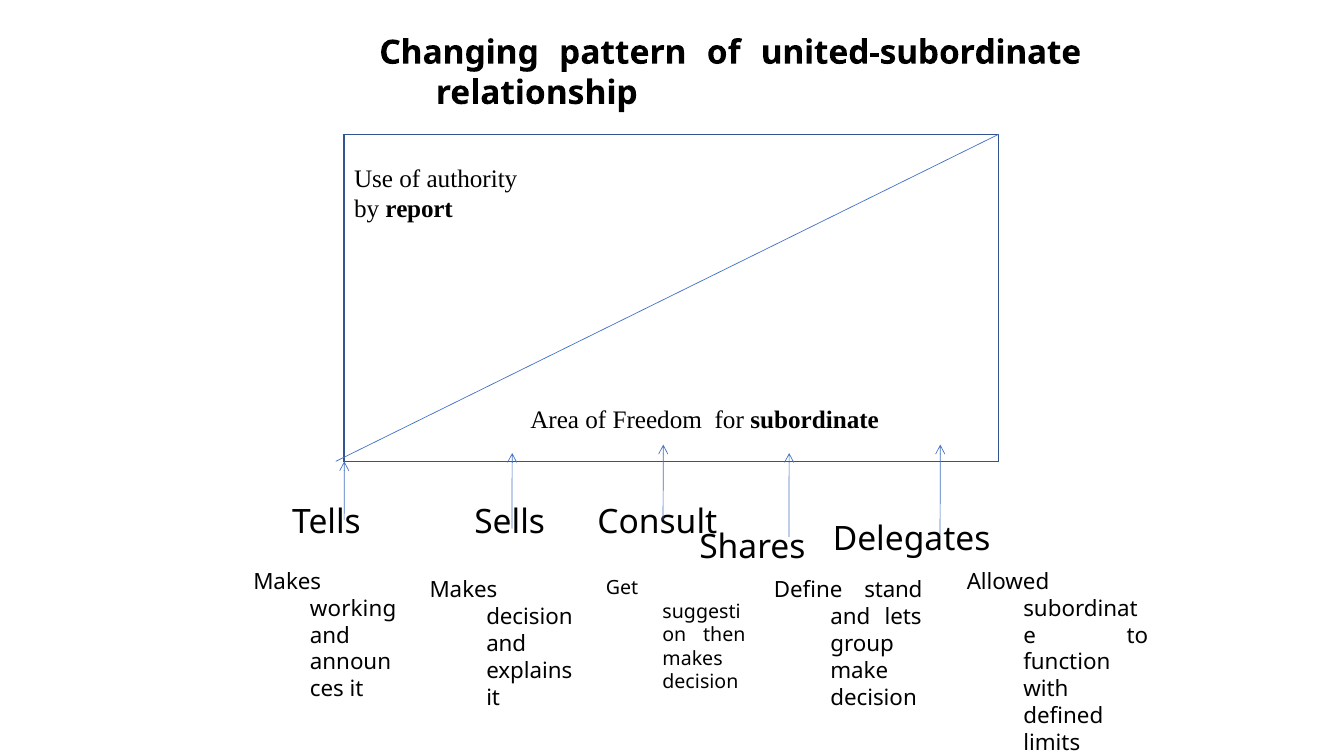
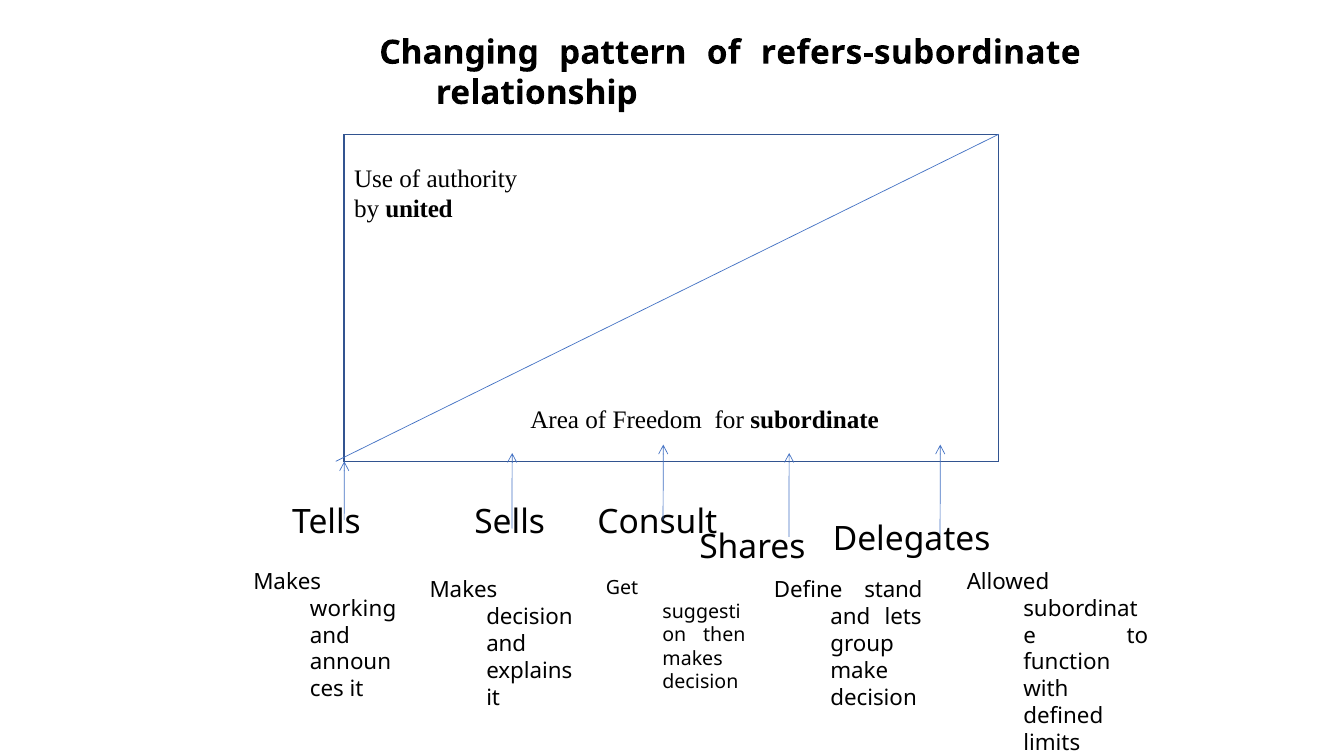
united-subordinate: united-subordinate -> refers-subordinate
report: report -> united
